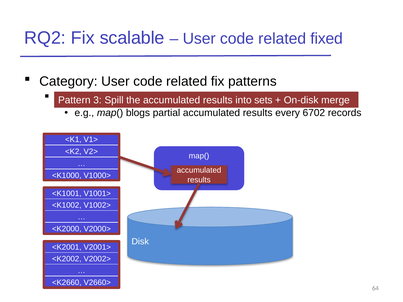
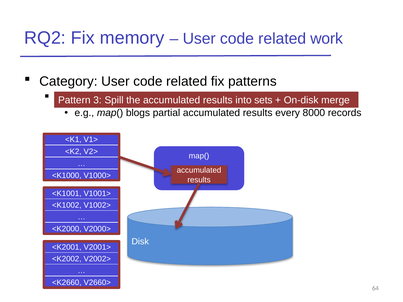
scalable: scalable -> memory
fixed: fixed -> work
6702: 6702 -> 8000
